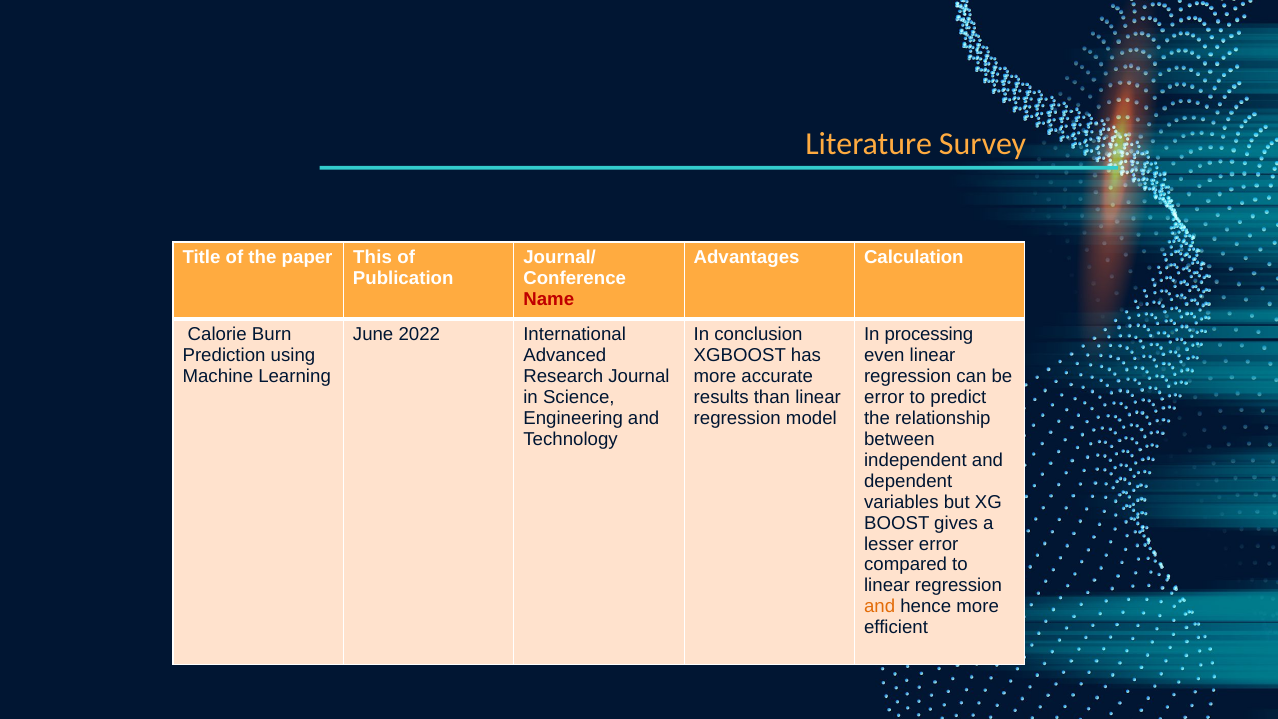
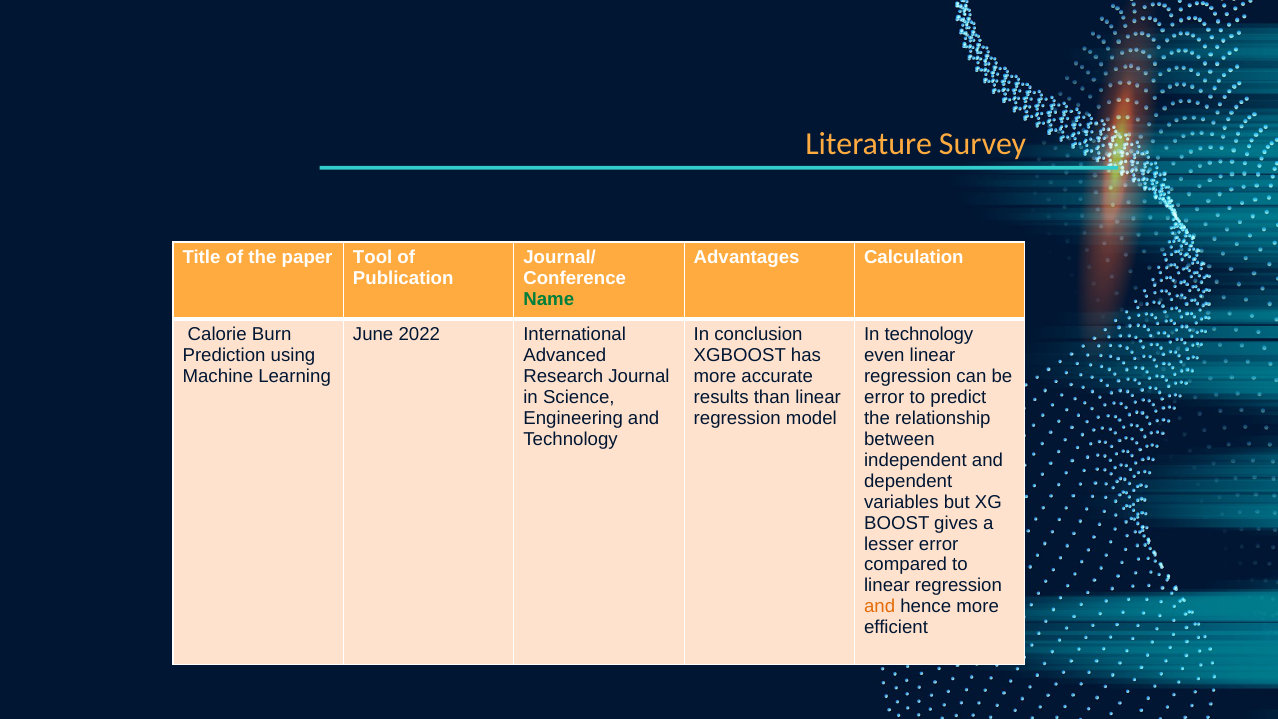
This: This -> Tool
Name colour: red -> green
In processing: processing -> technology
